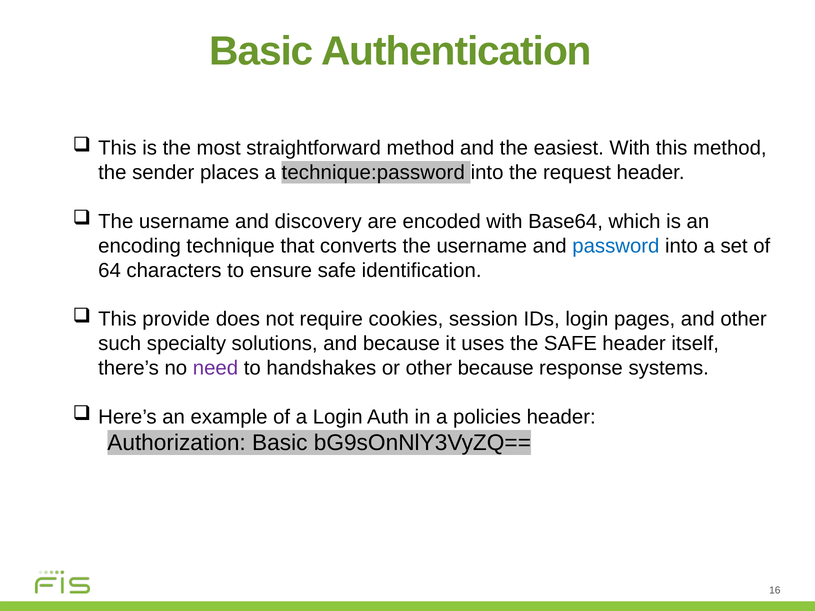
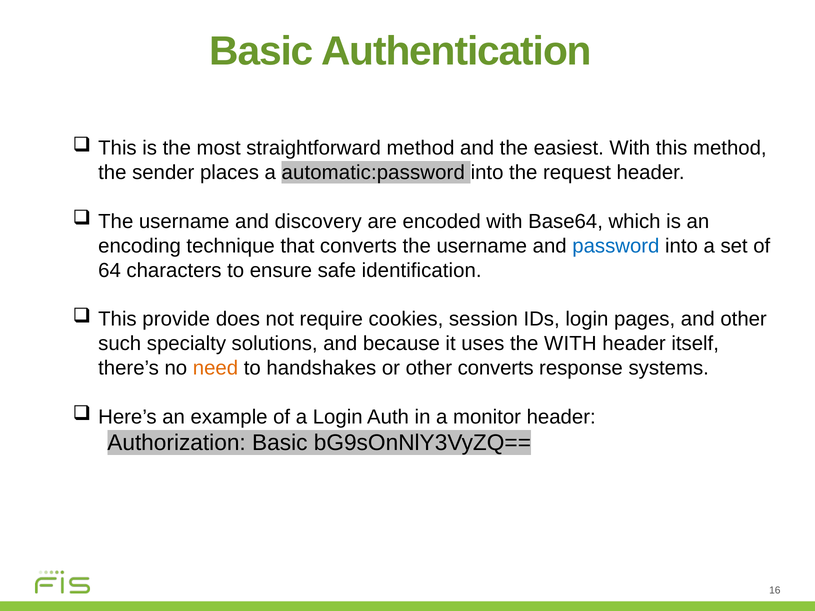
technique:password: technique:password -> automatic:password
the SAFE: SAFE -> WITH
need colour: purple -> orange
other because: because -> converts
policies: policies -> monitor
